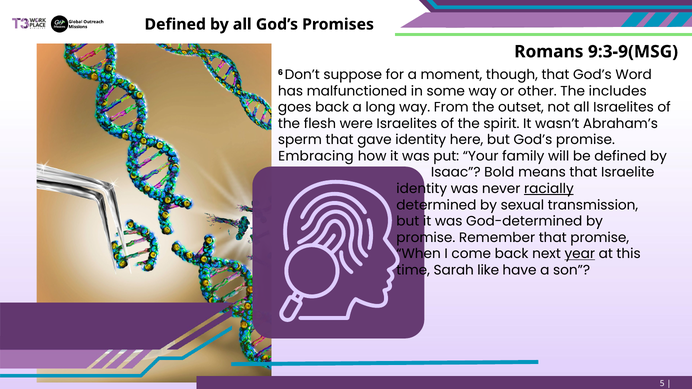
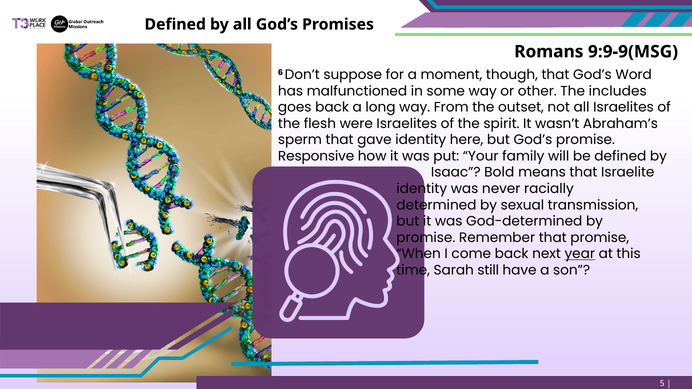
9:3-9(MSG: 9:3-9(MSG -> 9:9-9(MSG
Embracing: Embracing -> Responsive
racially underline: present -> none
like: like -> still
